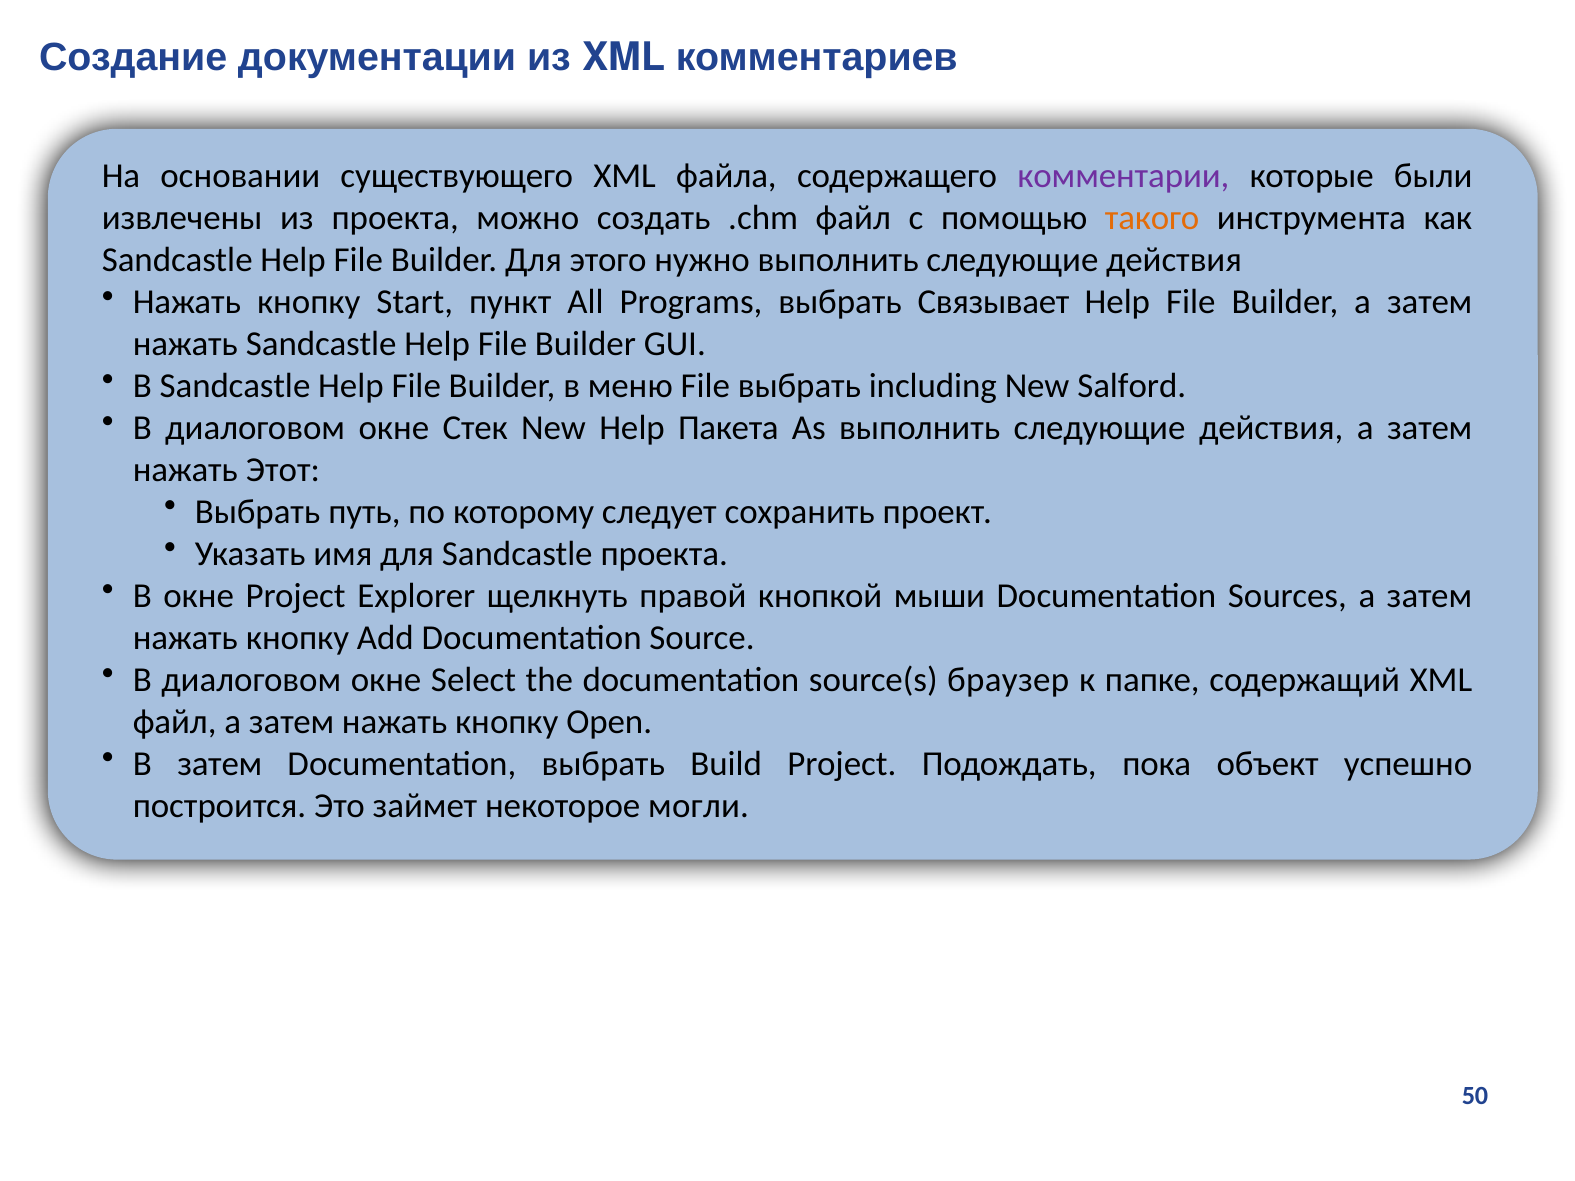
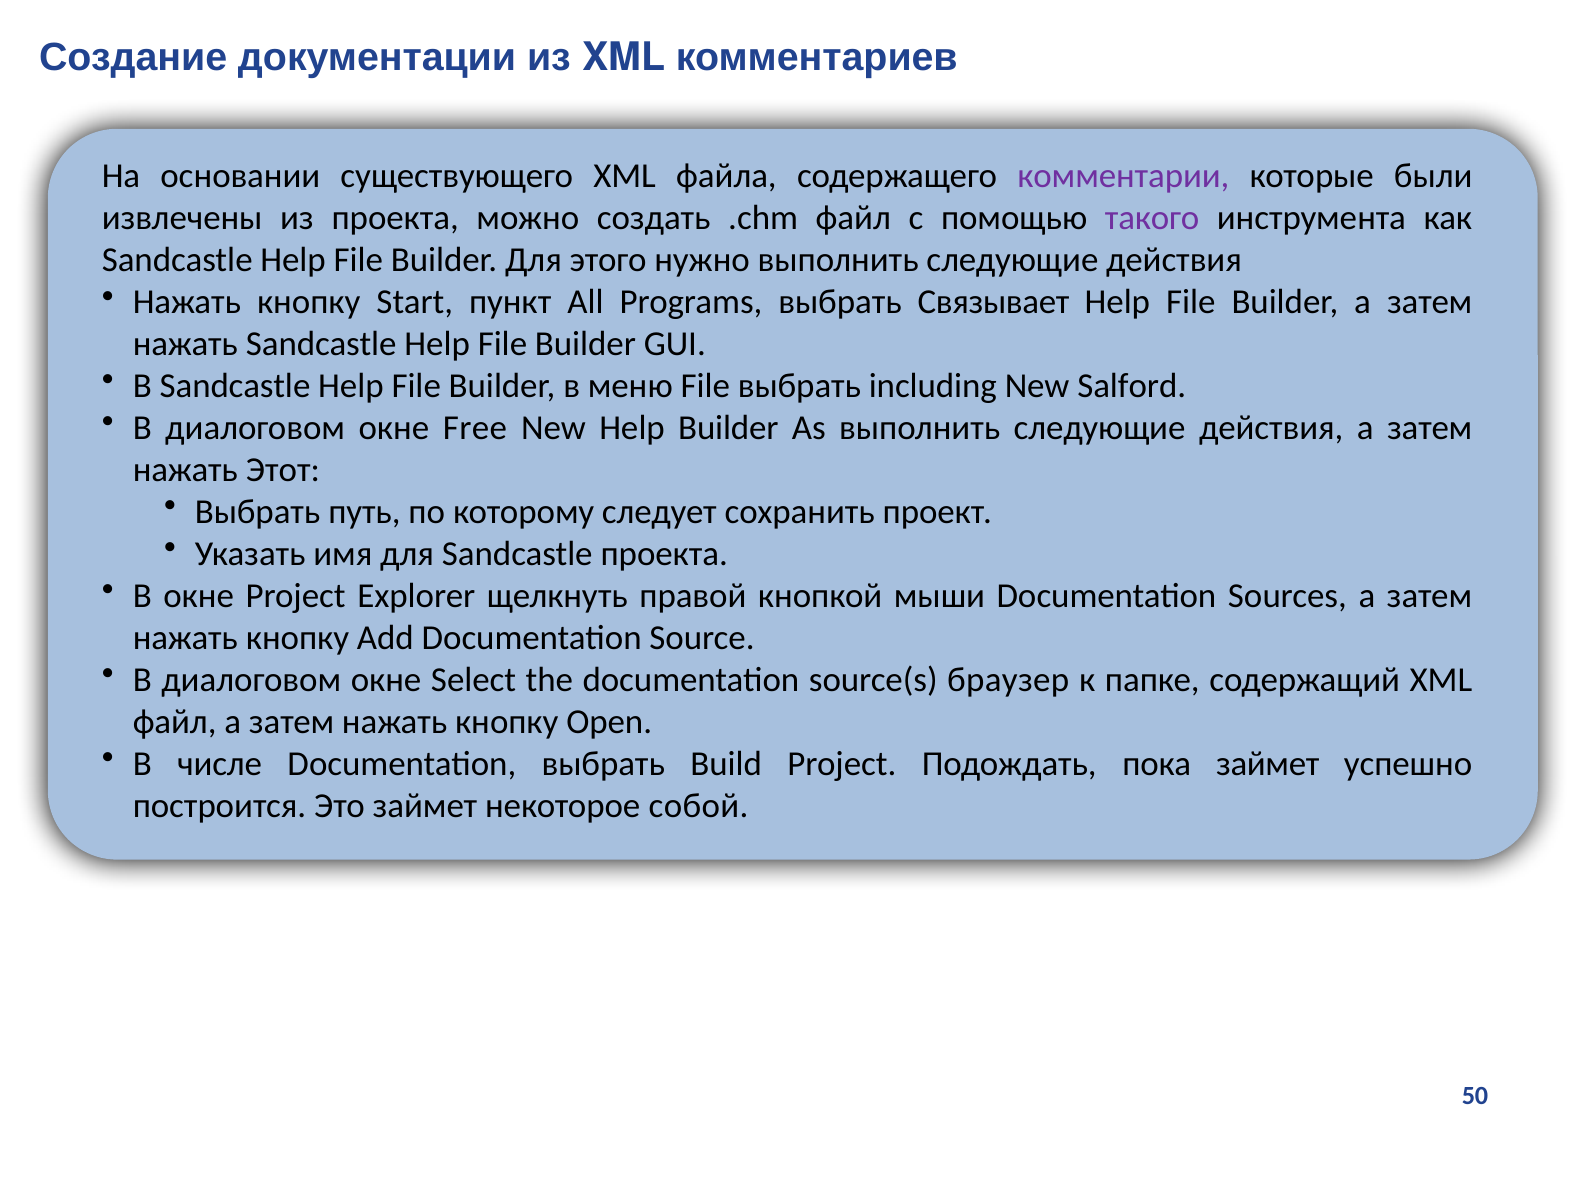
такого colour: orange -> purple
Стек: Стек -> Free
Help Пакета: Пакета -> Builder
В затем: затем -> числе
пока объект: объект -> займет
могли: могли -> собой
